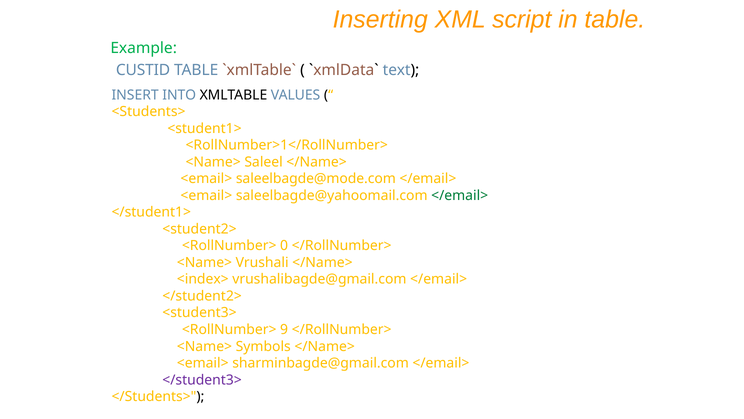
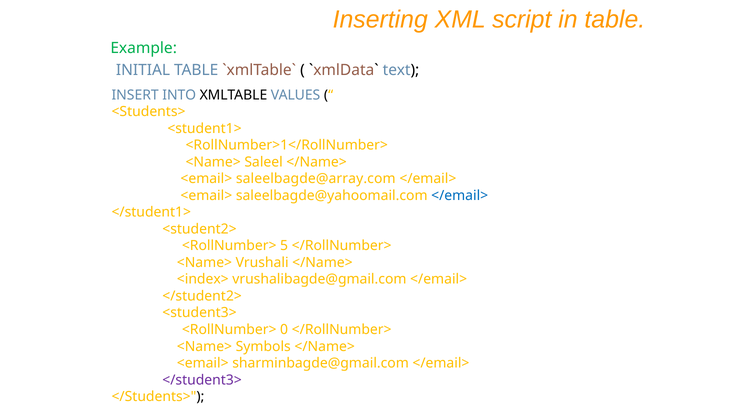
CUSTID: CUSTID -> INITIAL
saleelbagde@mode.com: saleelbagde@mode.com -> saleelbagde@array.com
</email> at (460, 195) colour: green -> blue
0: 0 -> 5
9: 9 -> 0
